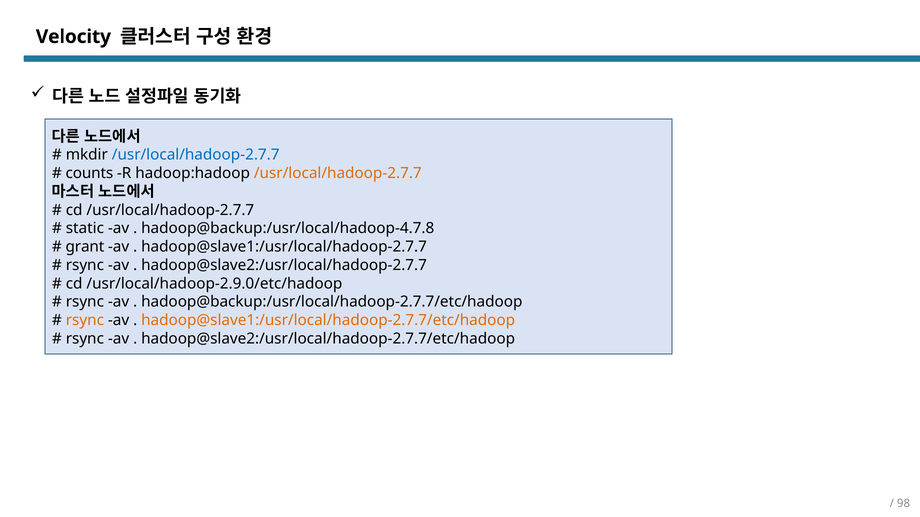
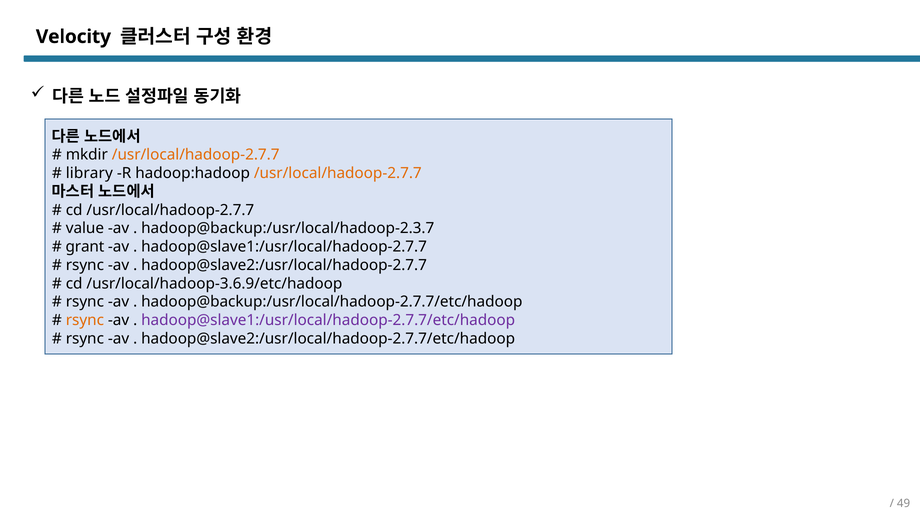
/usr/local/hadoop-2.7.7 at (196, 155) colour: blue -> orange
counts: counts -> library
static: static -> value
hadoop@backup:/usr/local/hadoop-4.7.8: hadoop@backup:/usr/local/hadoop-4.7.8 -> hadoop@backup:/usr/local/hadoop-2.3.7
/usr/local/hadoop-2.9.0/etc/hadoop: /usr/local/hadoop-2.9.0/etc/hadoop -> /usr/local/hadoop-3.6.9/etc/hadoop
hadoop@slave1:/usr/local/hadoop-2.7.7/etc/hadoop colour: orange -> purple
98: 98 -> 49
